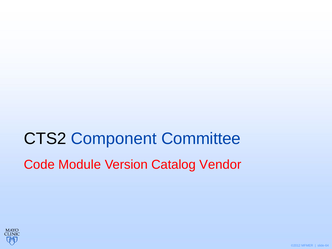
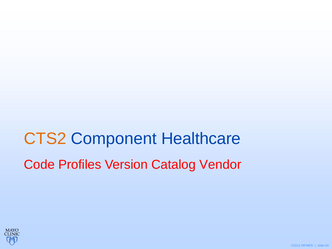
CTS2 colour: black -> orange
Committee: Committee -> Healthcare
Module: Module -> Profiles
